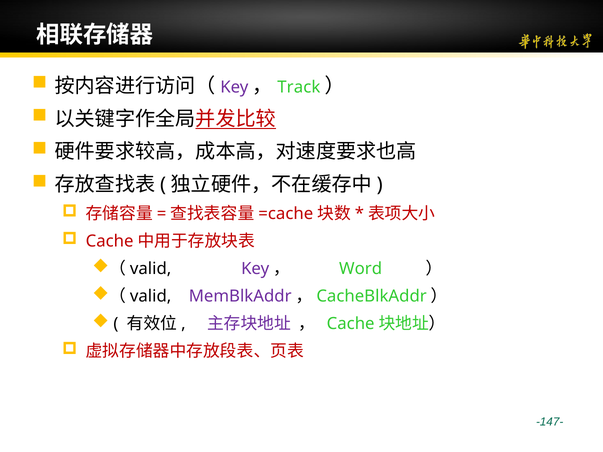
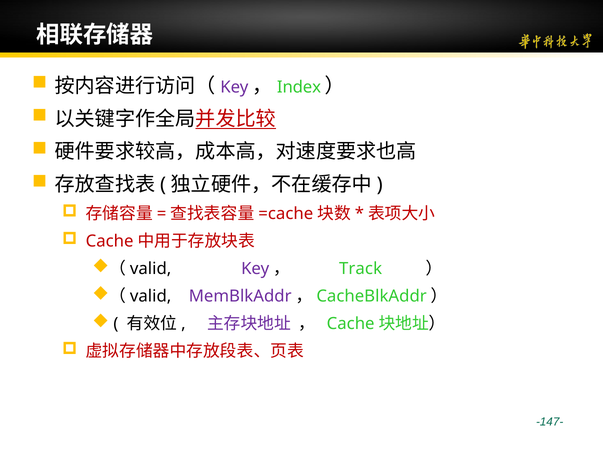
Track: Track -> Index
Word: Word -> Track
